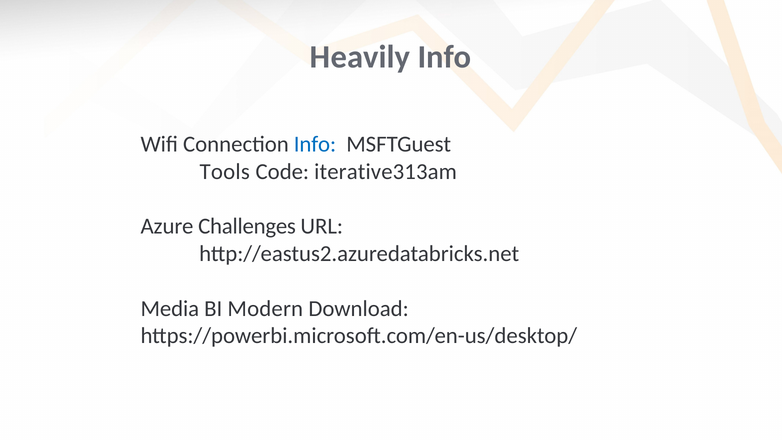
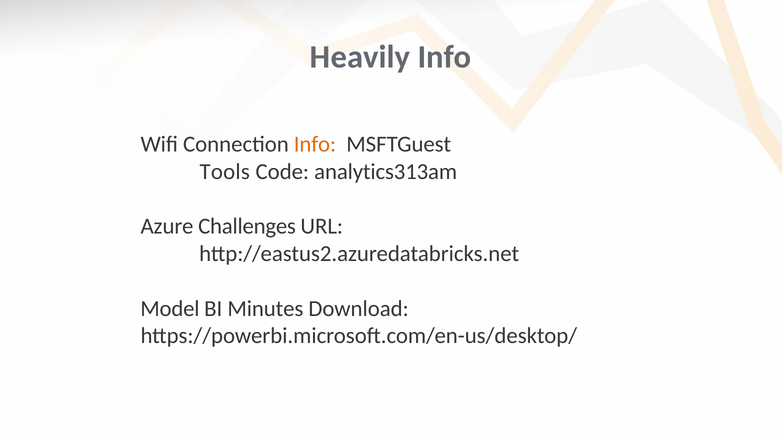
Info at (315, 144) colour: blue -> orange
iterative313am: iterative313am -> analytics313am
Media: Media -> Model
Modern: Modern -> Minutes
